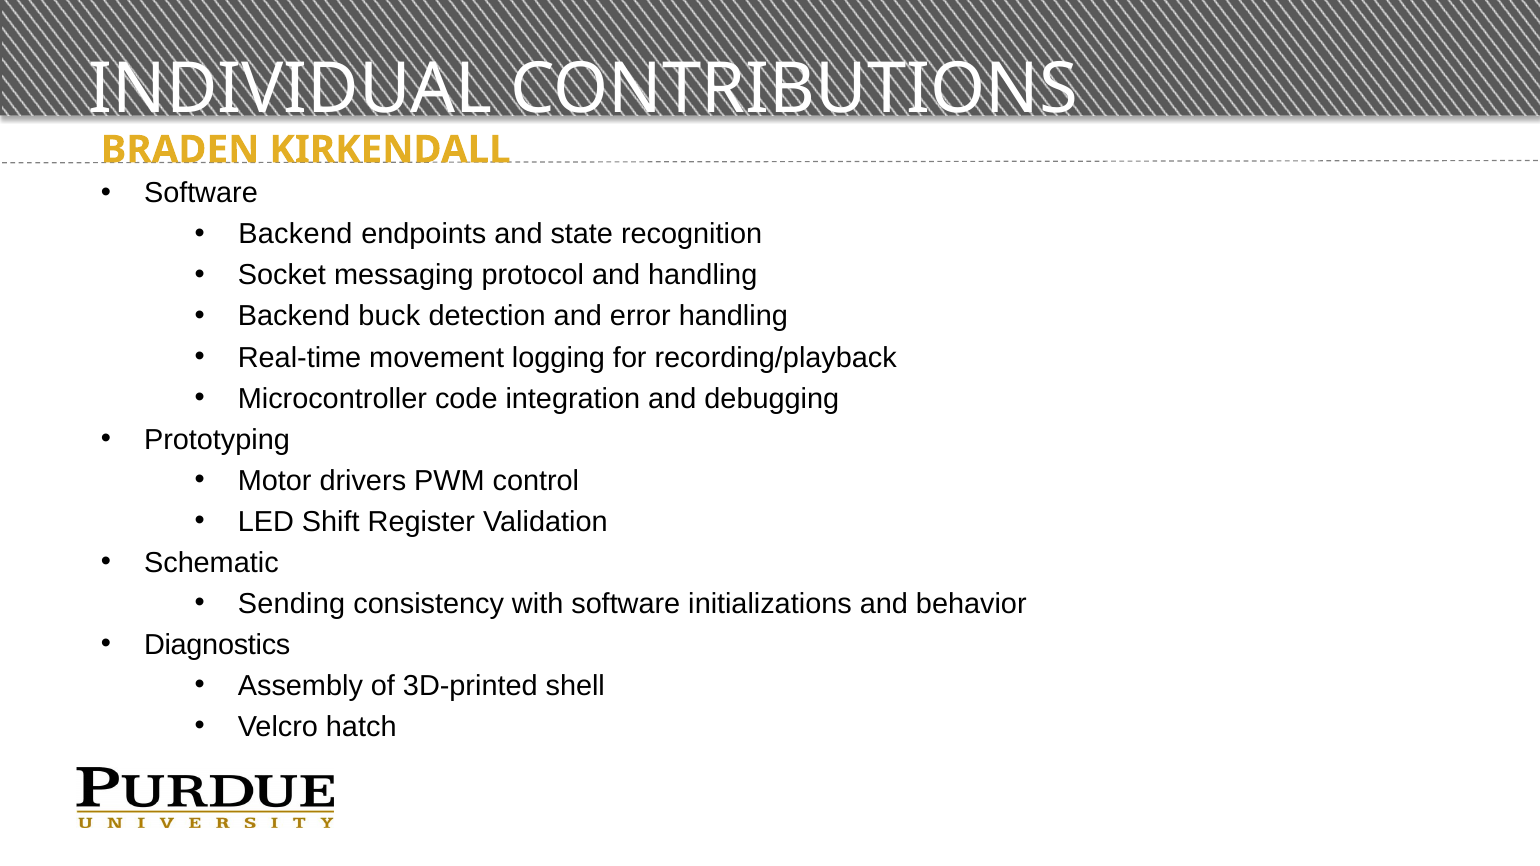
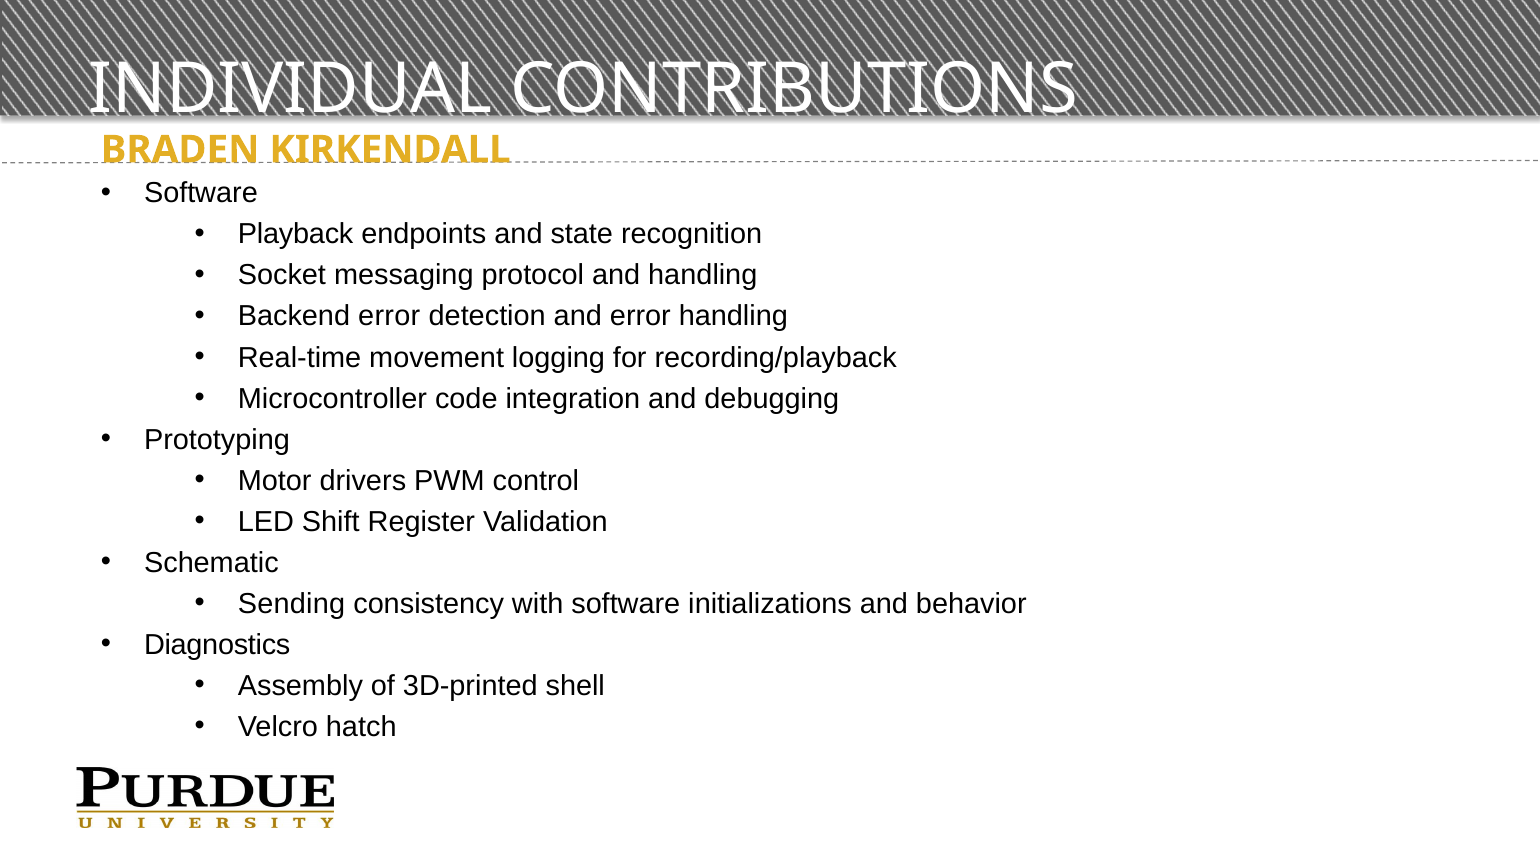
Backend at (295, 234): Backend -> Playback
Backend buck: buck -> error
